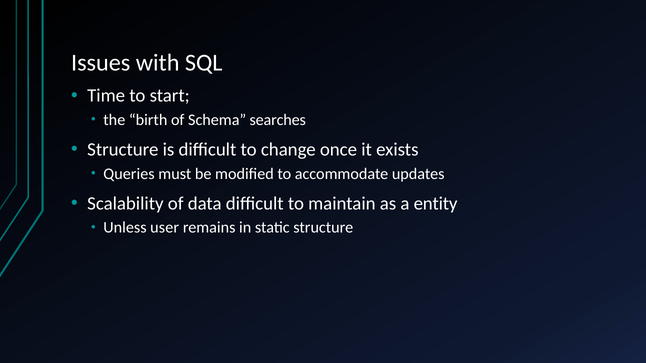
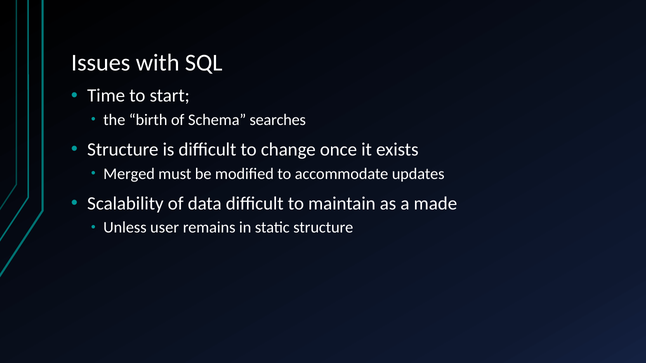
Queries: Queries -> Merged
entity: entity -> made
